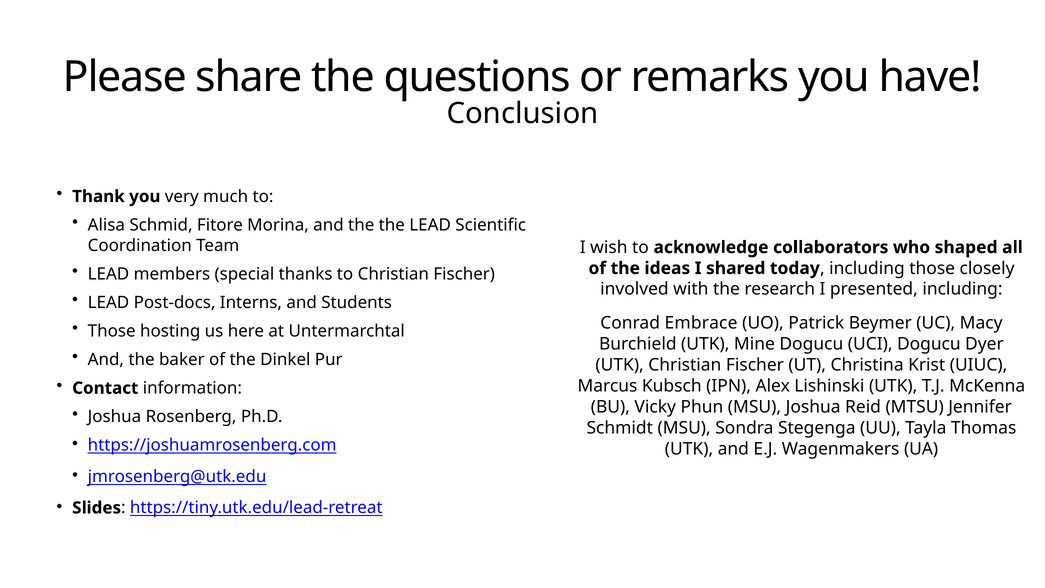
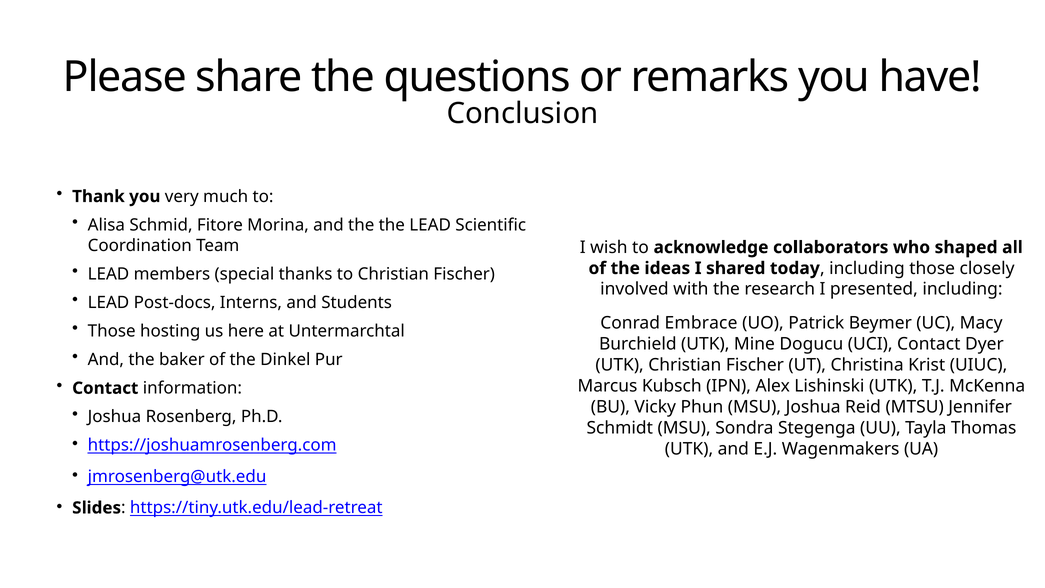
UCI Dogucu: Dogucu -> Contact
